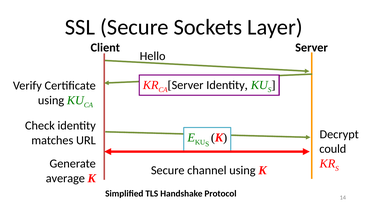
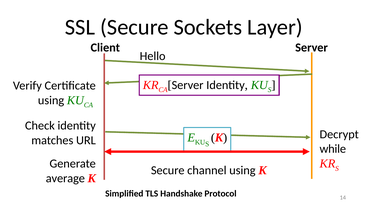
could: could -> while
